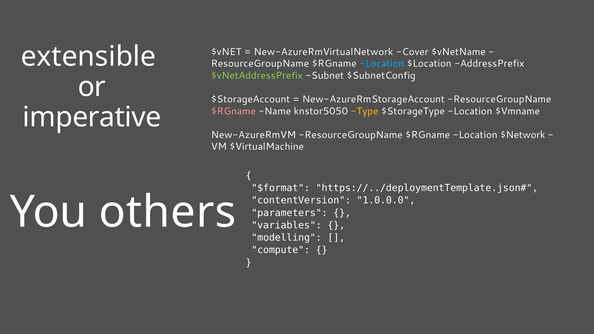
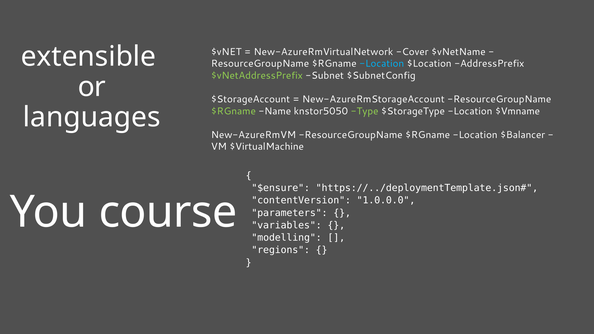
$RGname at (233, 111) colour: pink -> light green
Type colour: yellow -> light green
imperative: imperative -> languages
$Network: $Network -> $Balancer
$format: $format -> $ensure
others: others -> course
compute: compute -> regions
